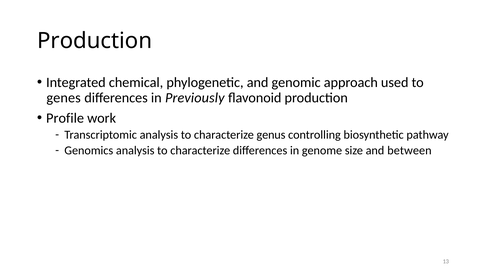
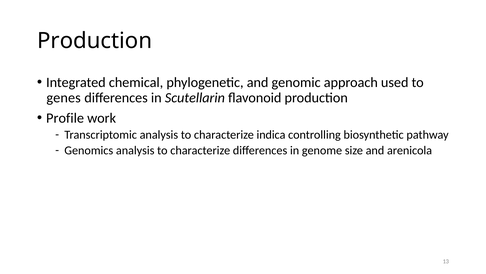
Previously: Previously -> Scutellarin
genus: genus -> indica
between: between -> arenicola
